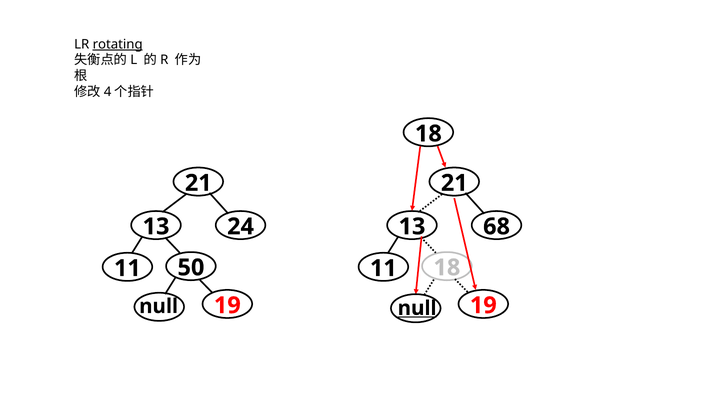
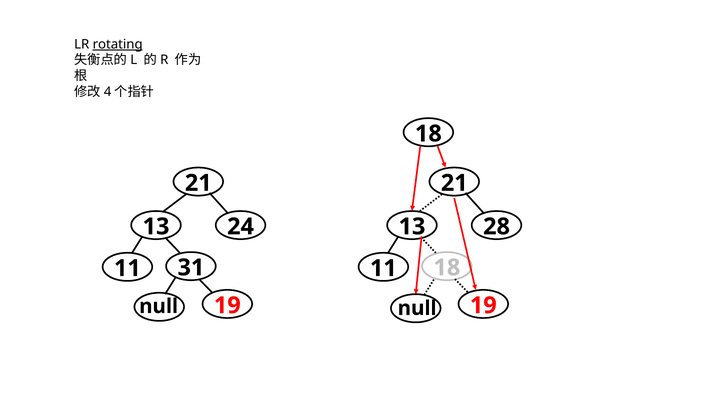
68: 68 -> 28
50: 50 -> 31
null at (417, 308) underline: present -> none
